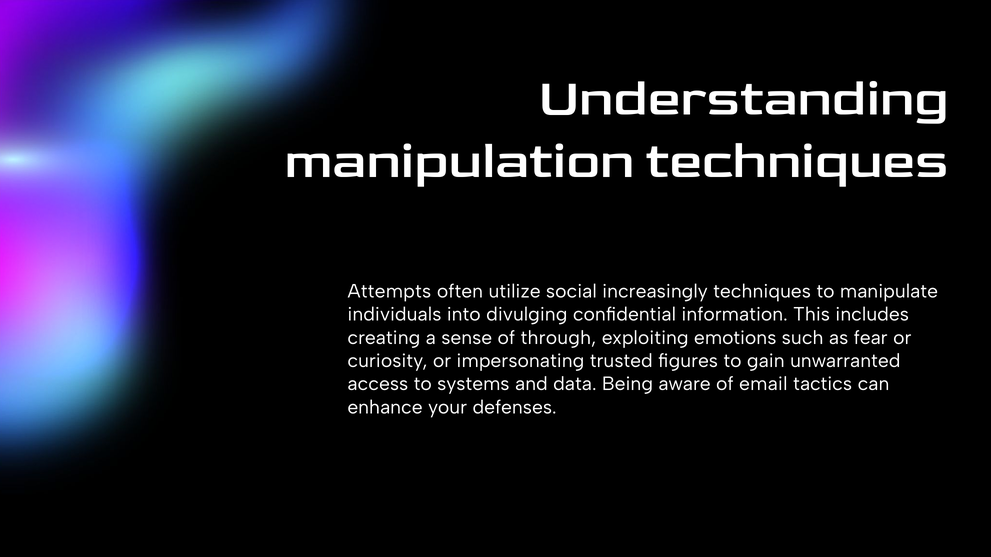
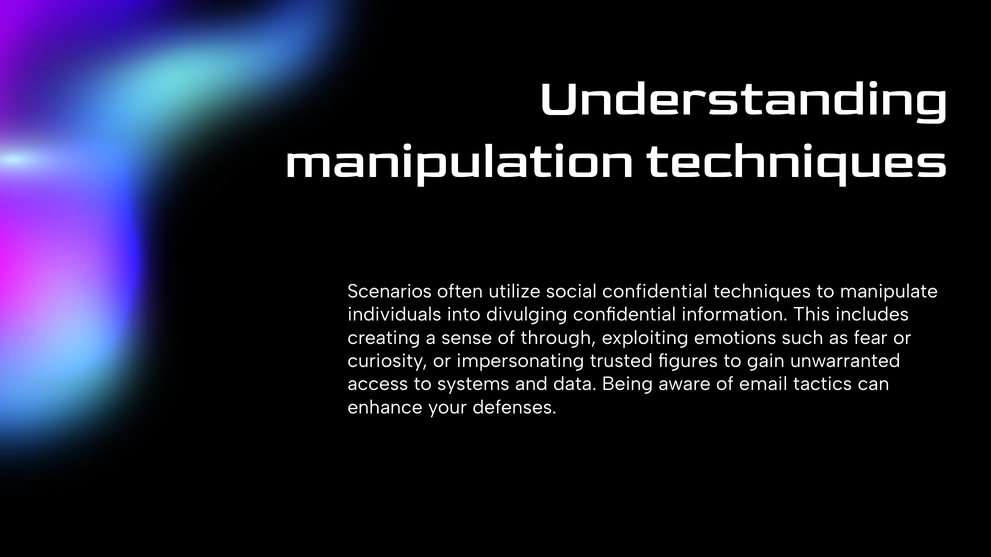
Attempts: Attempts -> Scenarios
social increasingly: increasingly -> confidential
